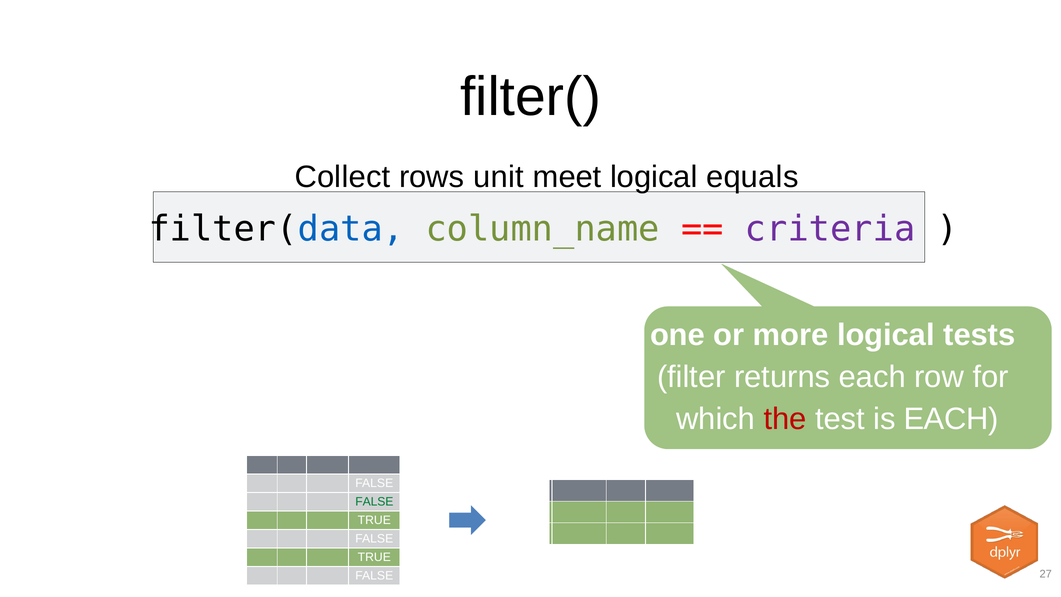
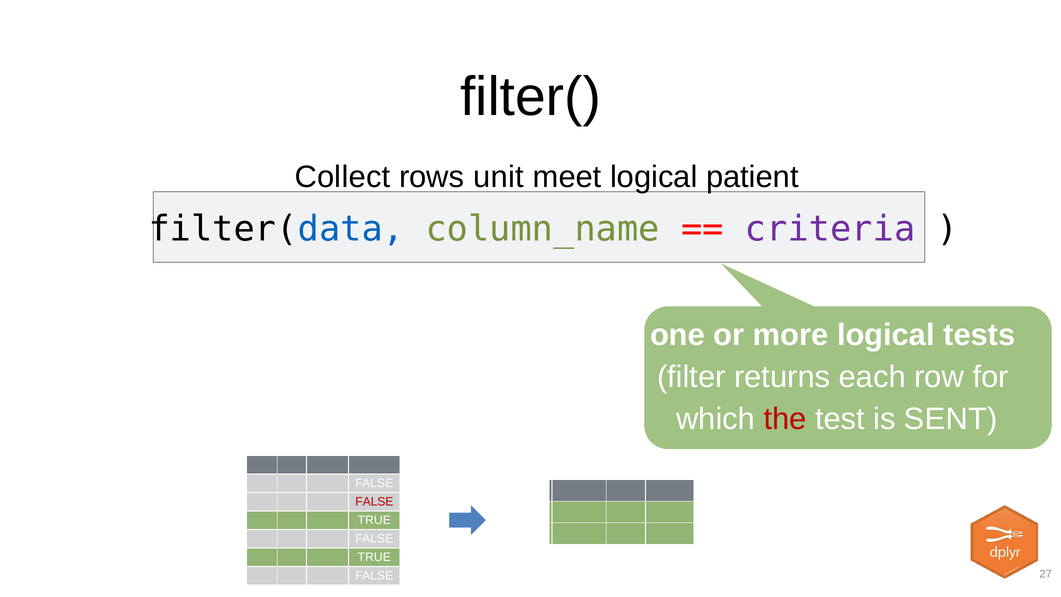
equals: equals -> patient
is EACH: EACH -> SENT
FALSE at (374, 502) colour: green -> red
